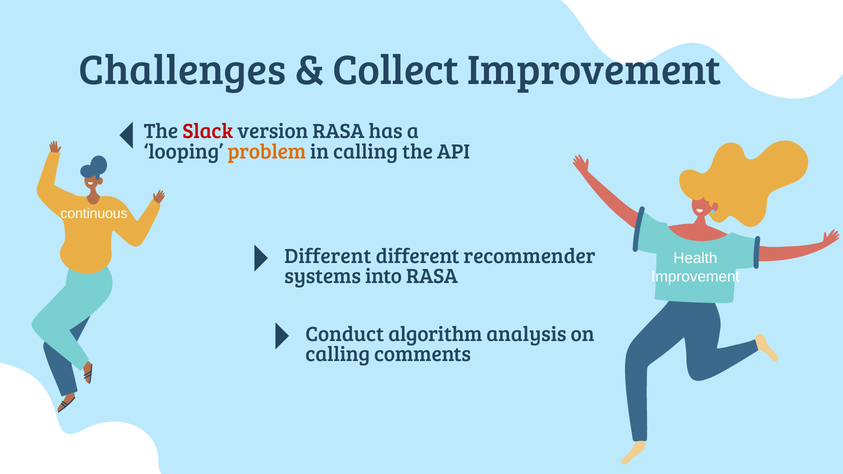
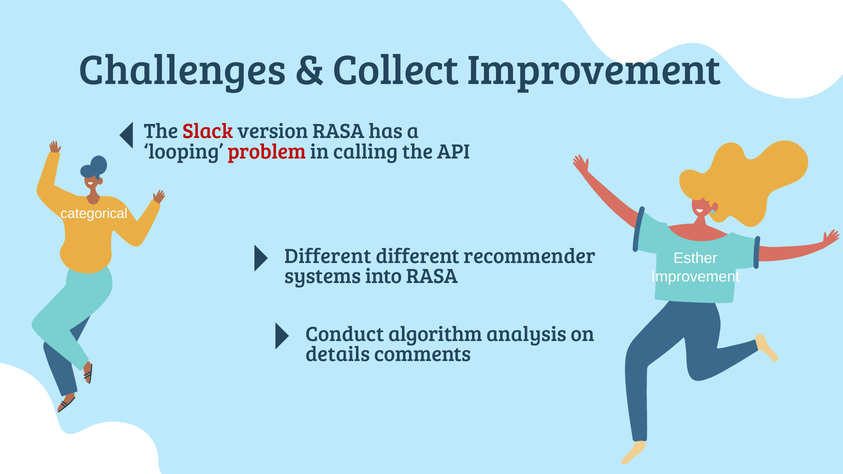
problem colour: orange -> red
continuous: continuous -> categorical
Health: Health -> Esther
calling at (338, 354): calling -> details
